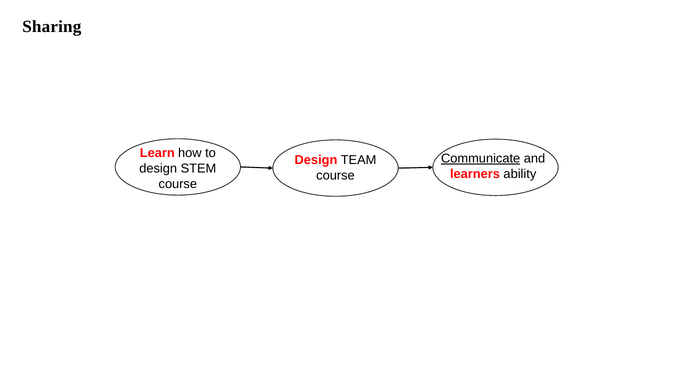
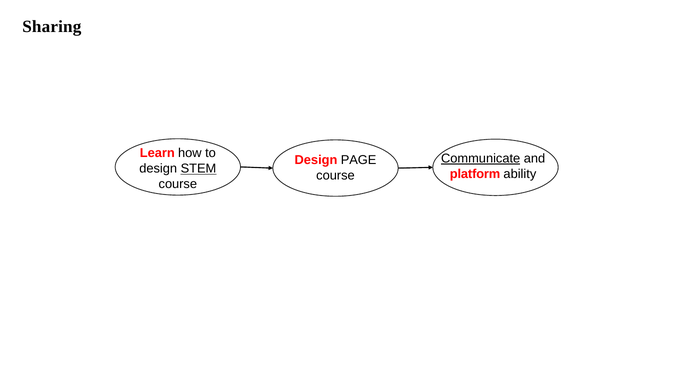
TEAM: TEAM -> PAGE
STEM underline: none -> present
learners: learners -> platform
